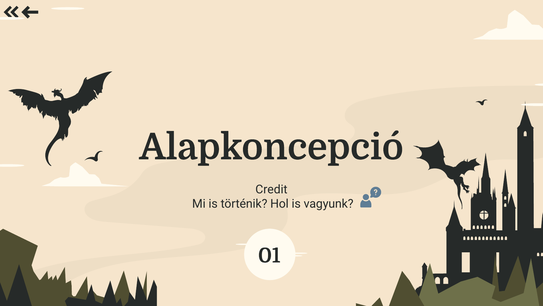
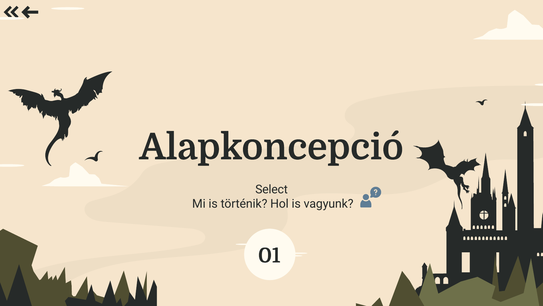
Credit: Credit -> Select
